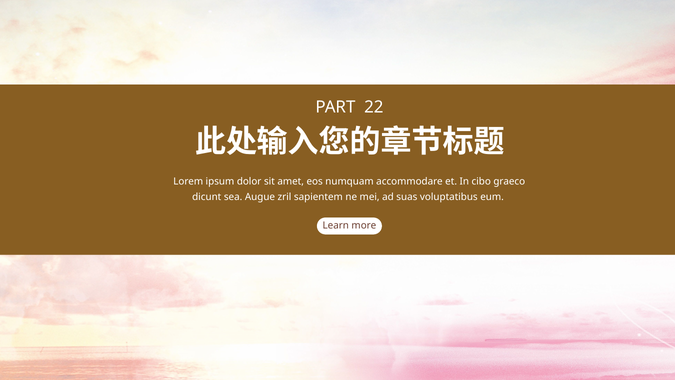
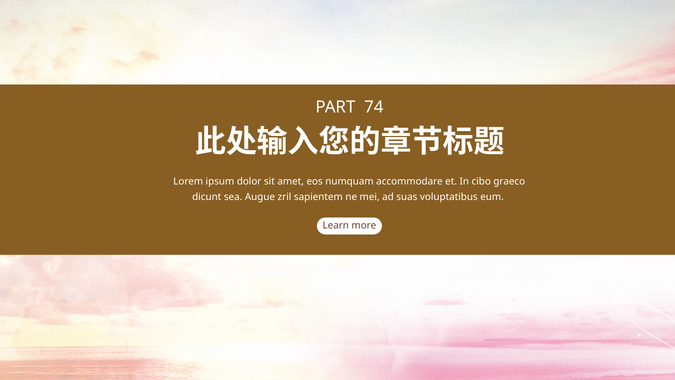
22: 22 -> 74
